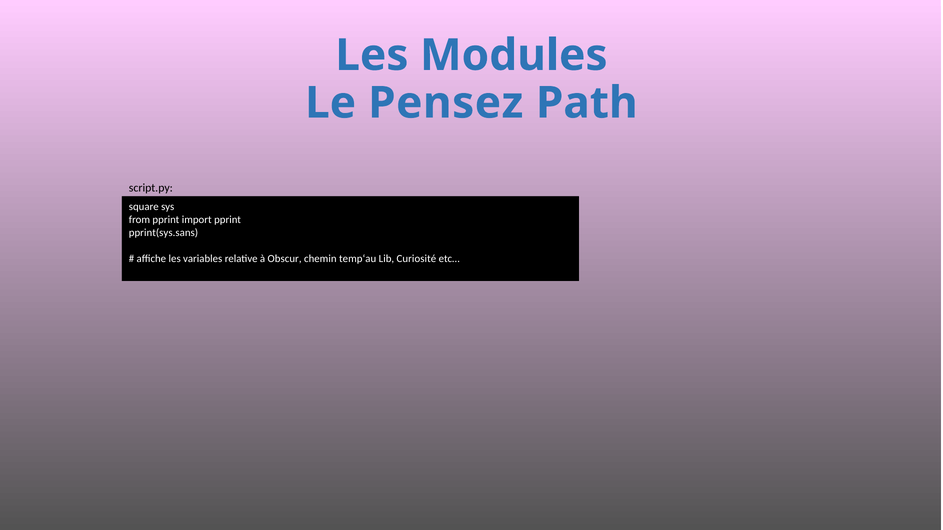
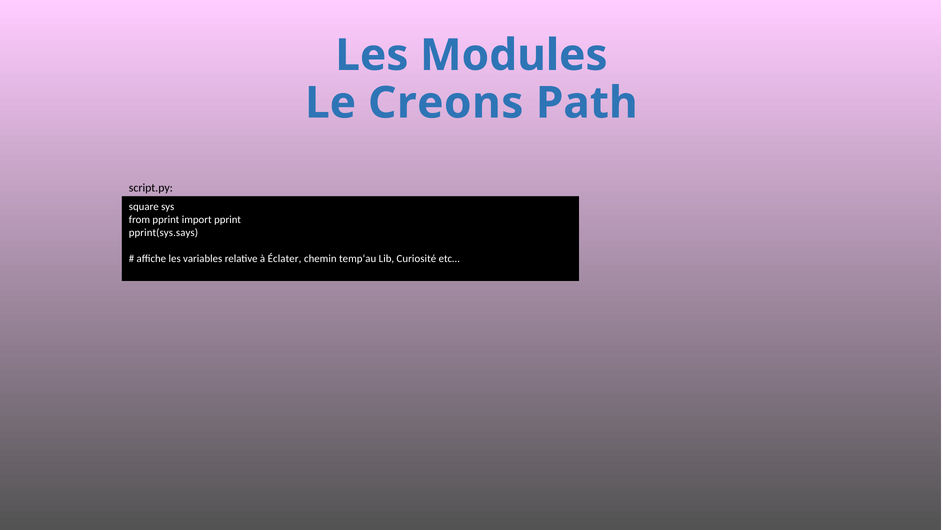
Pensez: Pensez -> Creons
pprint(sys.sans: pprint(sys.sans -> pprint(sys.says
Obscur: Obscur -> Éclater
